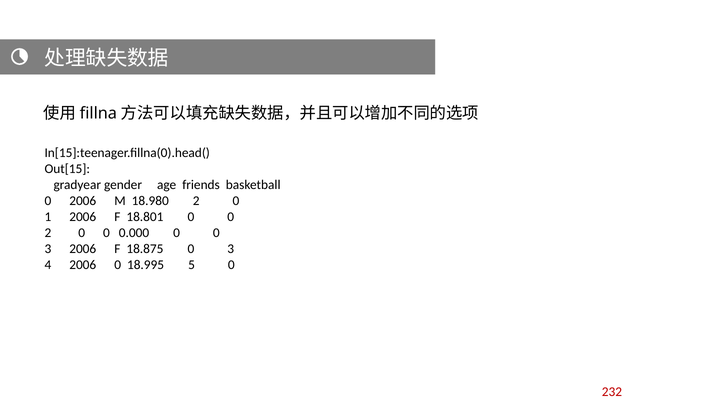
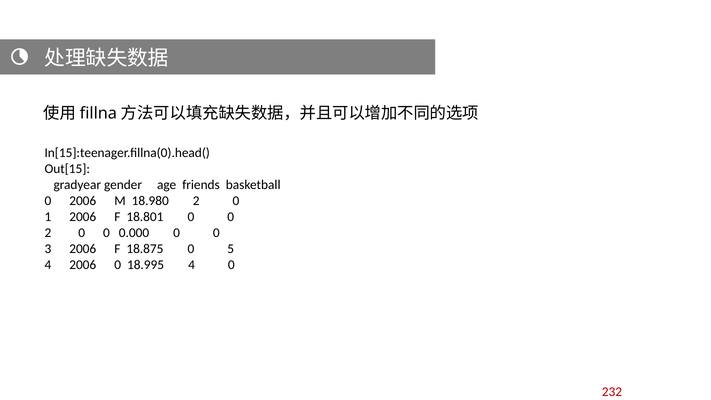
18.875 0 3: 3 -> 5
18.995 5: 5 -> 4
